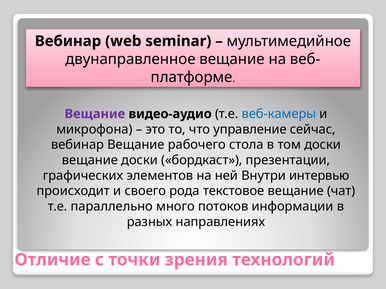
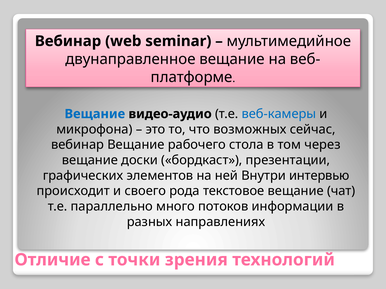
Вещание at (95, 114) colour: purple -> blue
управление: управление -> возможных
том доски: доски -> через
